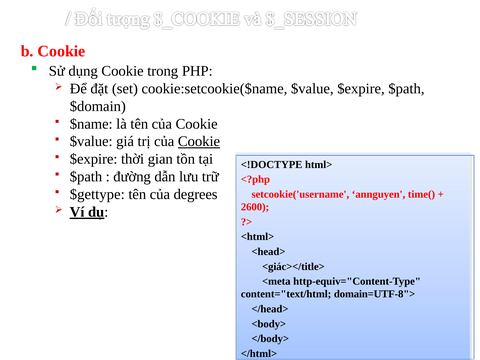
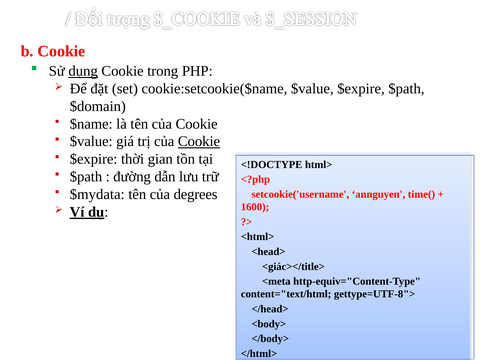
dụng underline: none -> present
$gettype: $gettype -> $mydata
2600: 2600 -> 1600
domain=UTF-8">: domain=UTF-8"> -> gettype=UTF-8">
